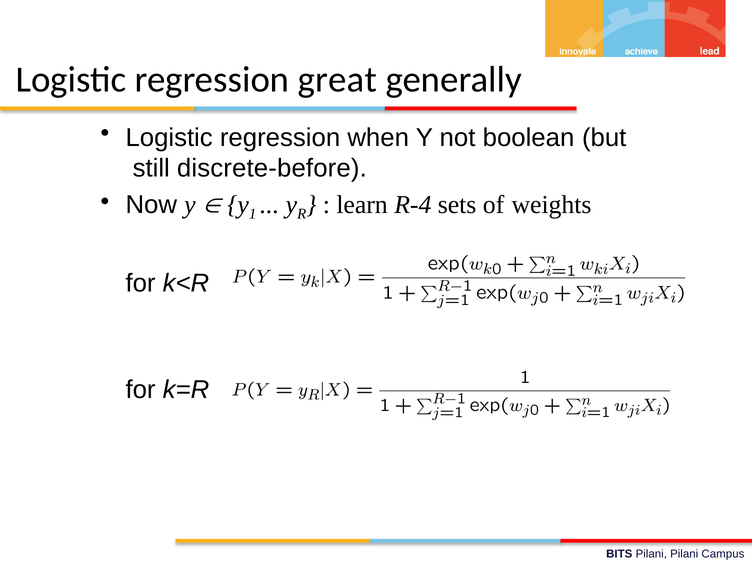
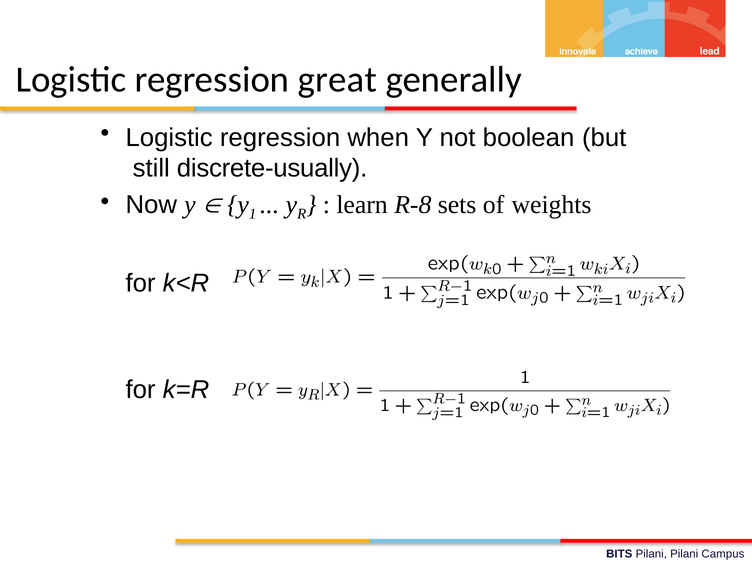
discrete-before: discrete-before -> discrete-usually
R-4: R-4 -> R-8
